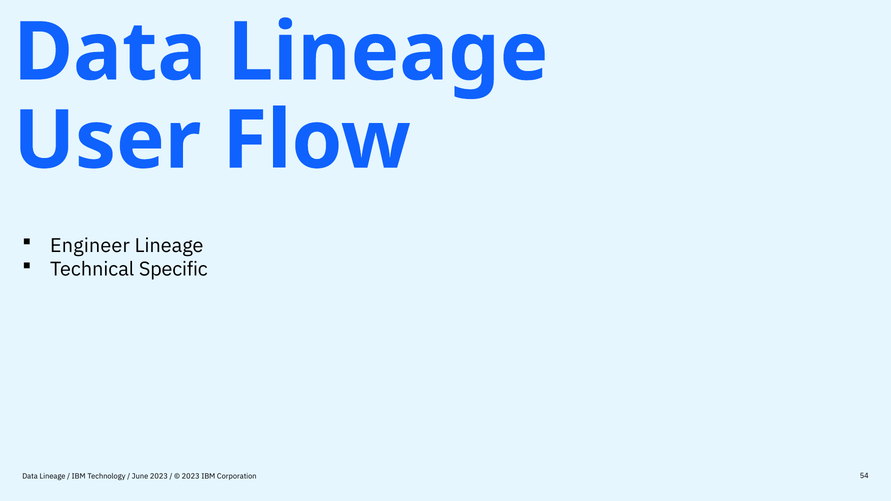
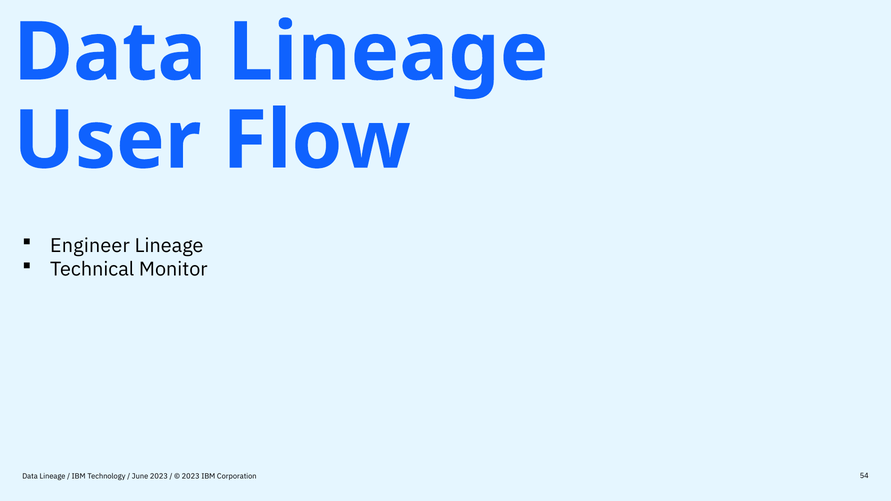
Specific: Specific -> Monitor
